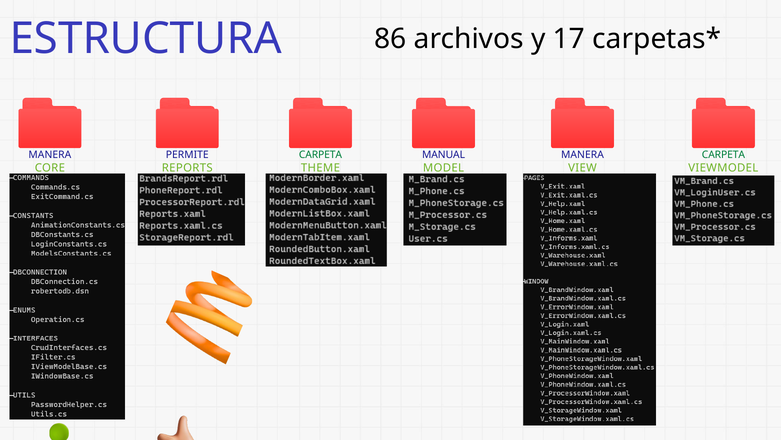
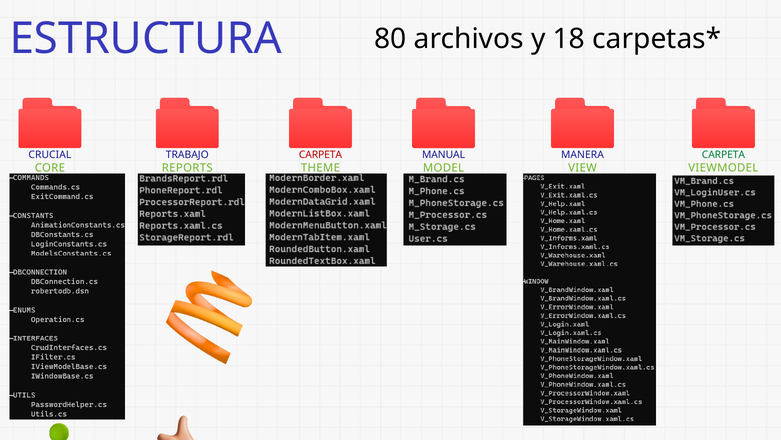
86: 86 -> 80
17: 17 -> 18
MANERA at (50, 155): MANERA -> CRUCIAL
PERMITE: PERMITE -> TRABAJO
CARPETA at (320, 155) colour: green -> red
